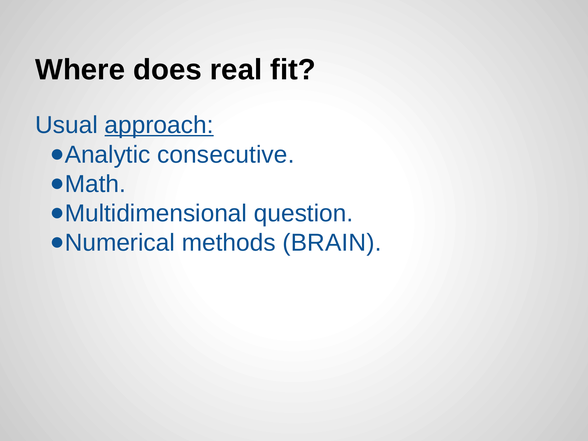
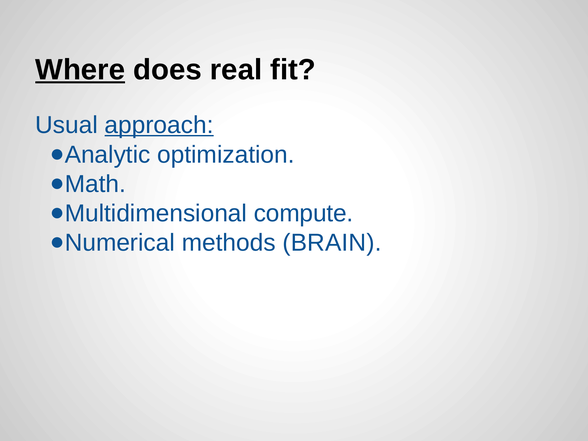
Where underline: none -> present
consecutive: consecutive -> optimization
question: question -> compute
